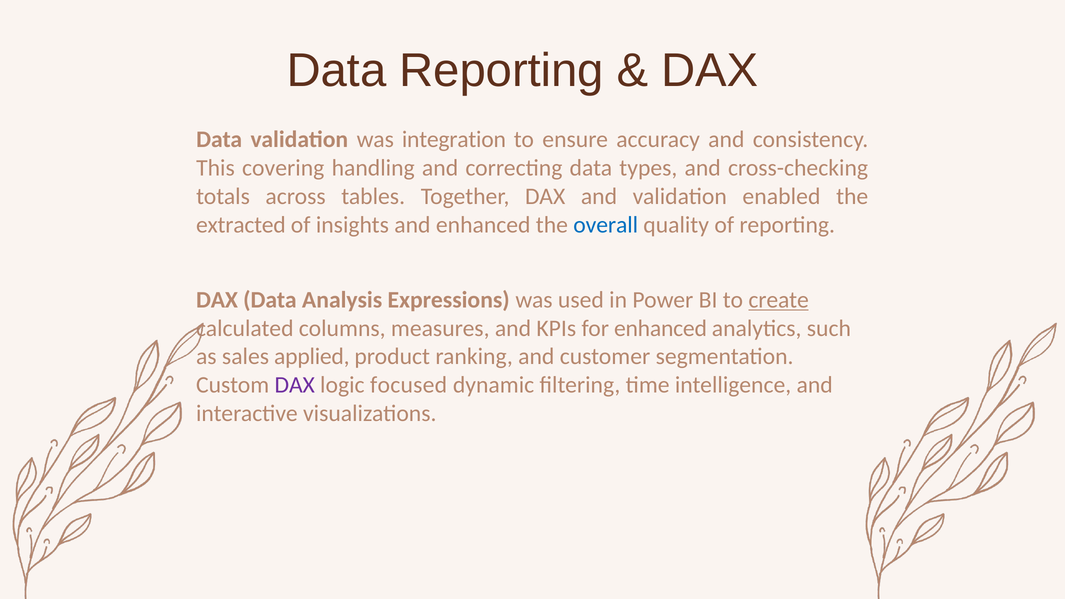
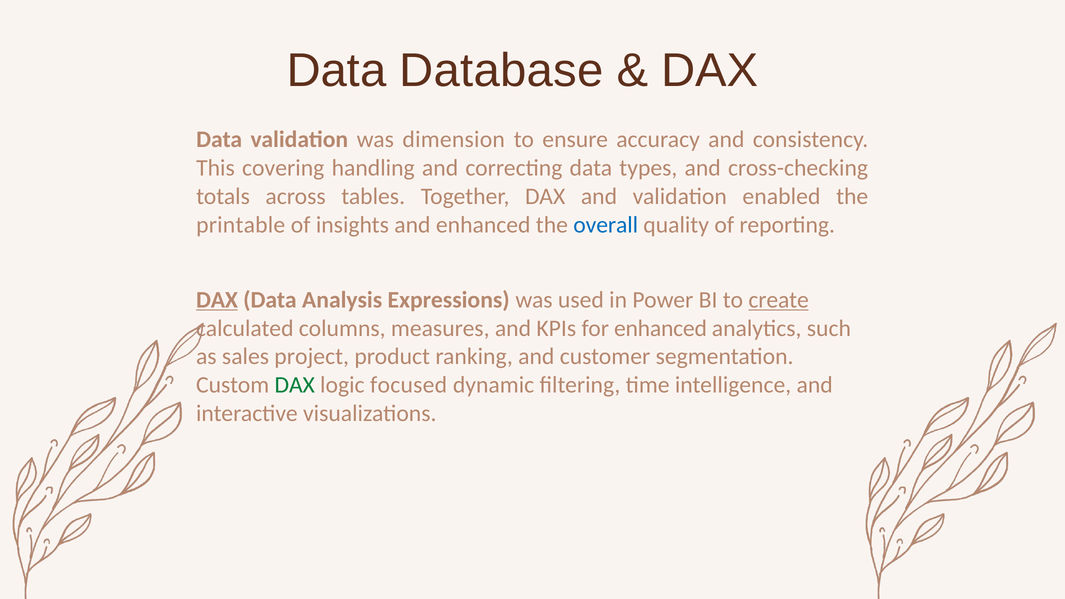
Data Reporting: Reporting -> Database
integration: integration -> dimension
extracted: extracted -> printable
DAX at (217, 300) underline: none -> present
applied: applied -> project
DAX at (295, 385) colour: purple -> green
